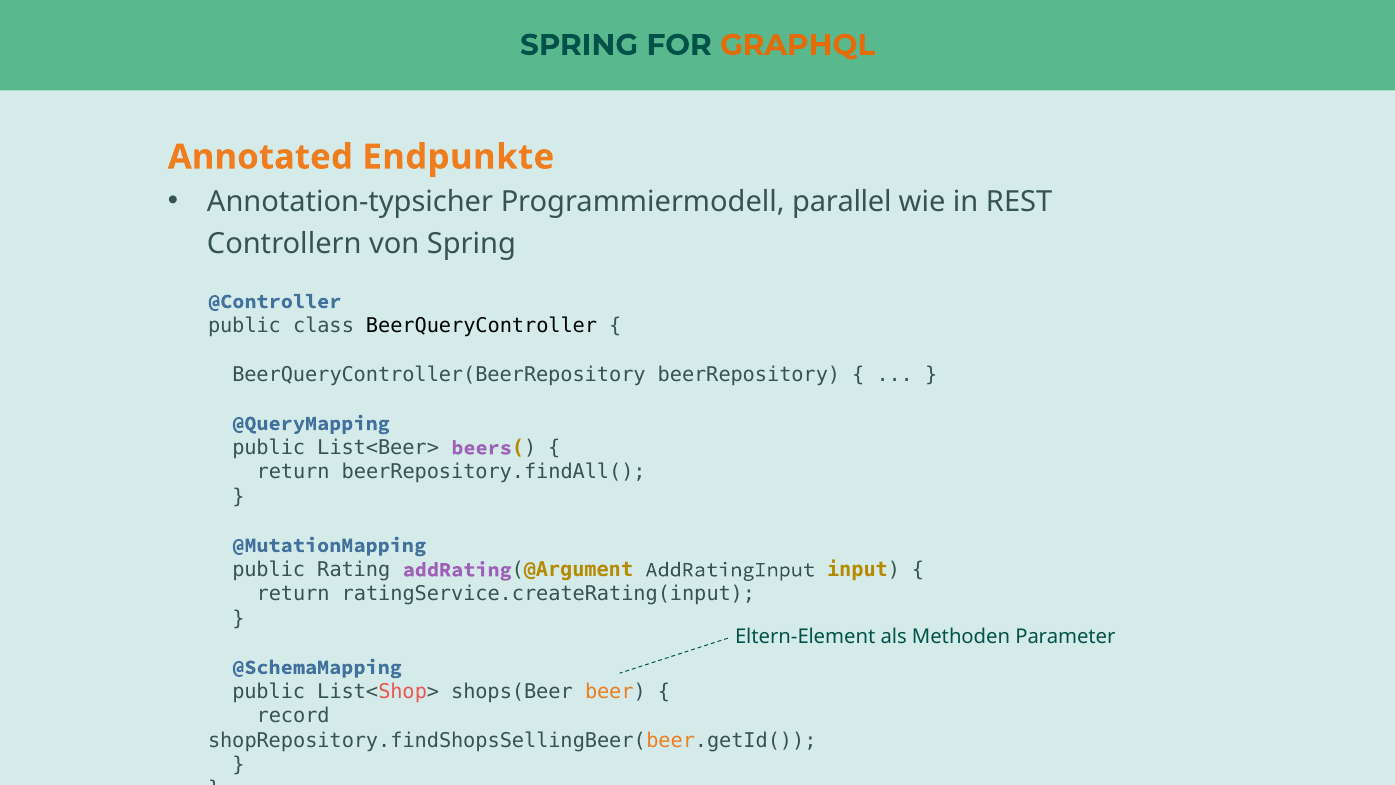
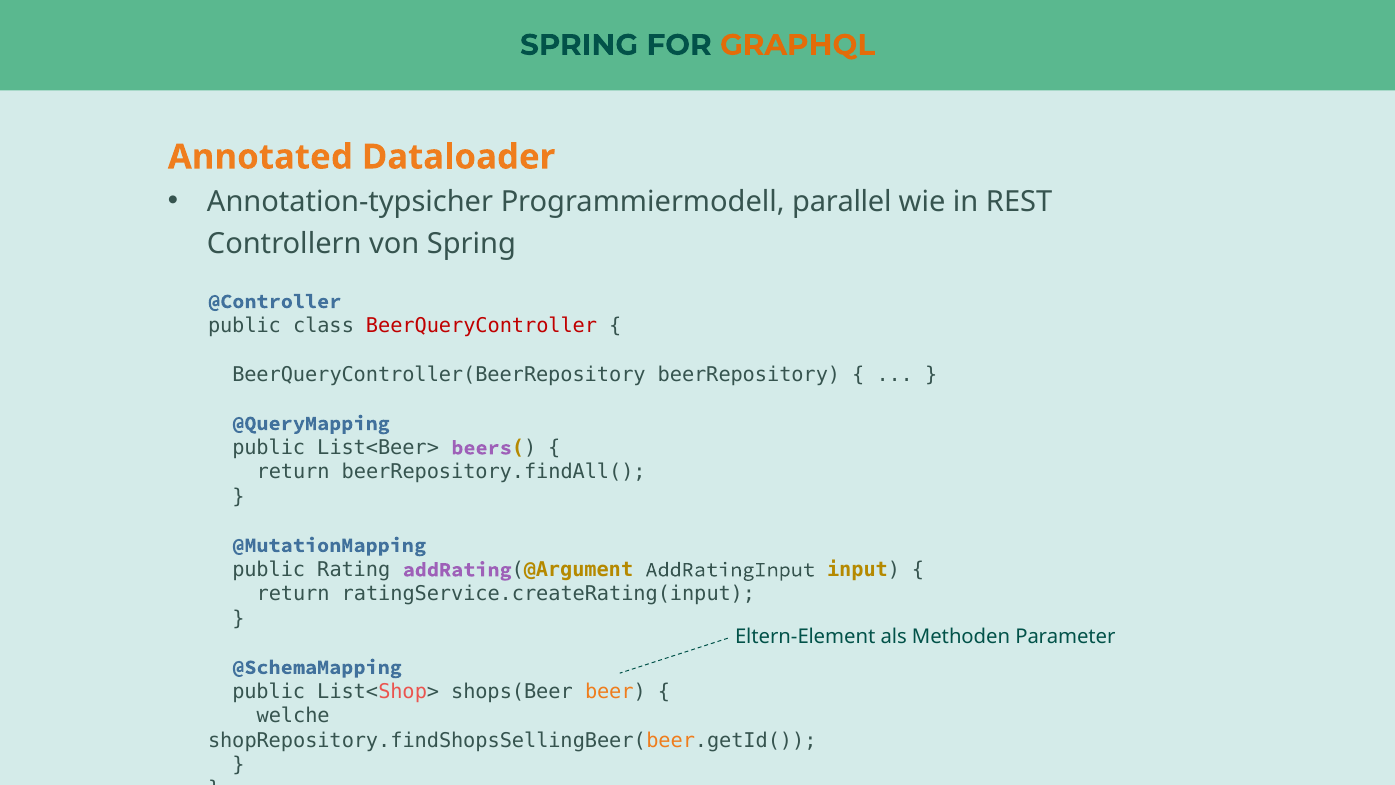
Endpunkte: Endpunkte -> Dataloader
BeerQueryController colour: black -> red
record: record -> welche
